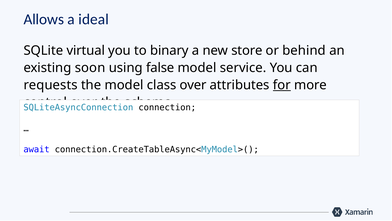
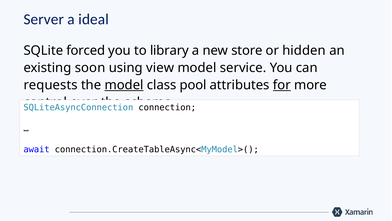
Allows: Allows -> Server
virtual: virtual -> forced
binary: binary -> library
behind: behind -> hidden
false: false -> view
model at (124, 85) underline: none -> present
class over: over -> pool
